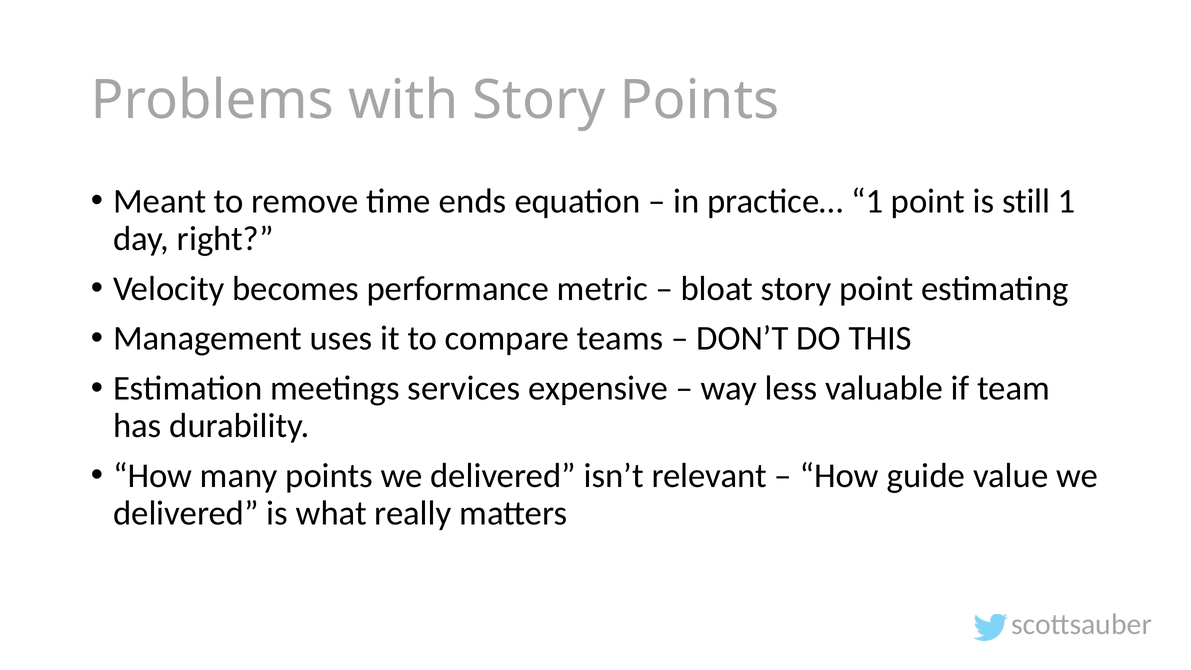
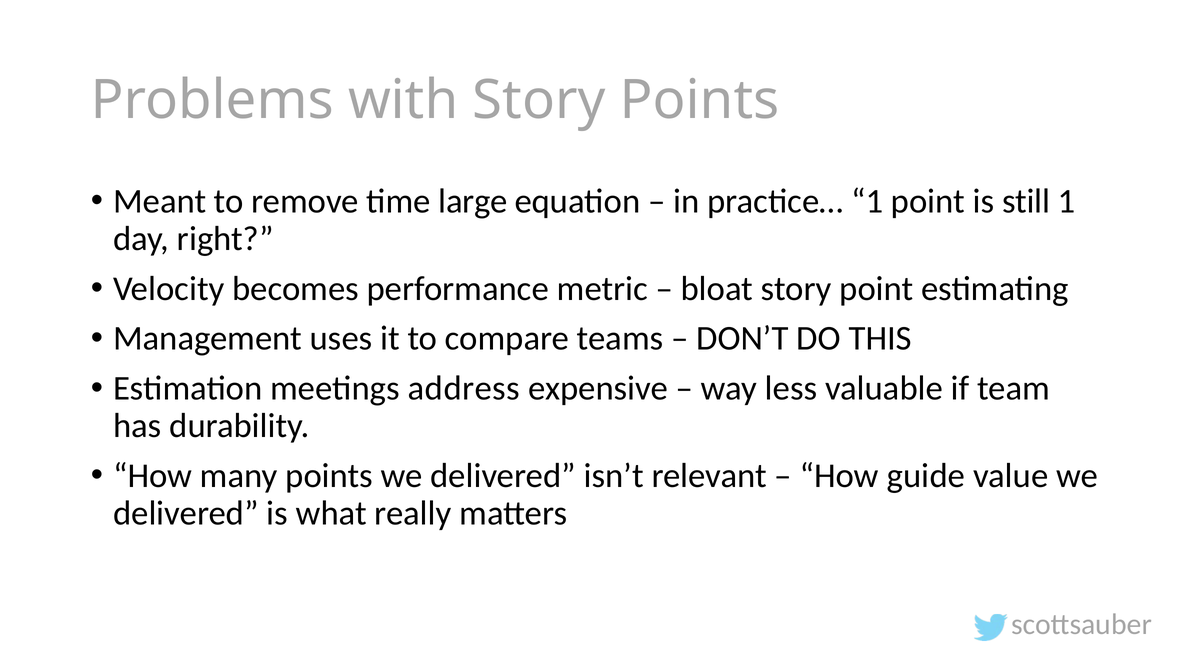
ends: ends -> large
services: services -> address
